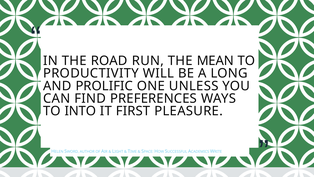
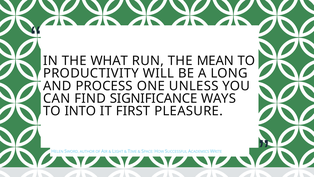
ROAD: ROAD -> WHAT
PROLIFIC: PROLIFIC -> PROCESS
PREFERENCES: PREFERENCES -> SIGNIFICANCE
